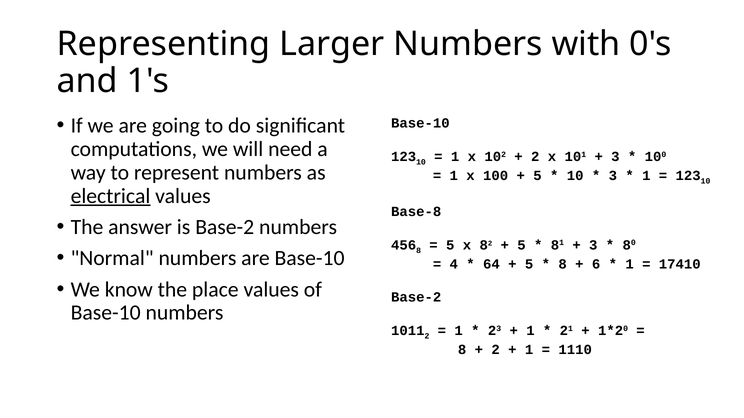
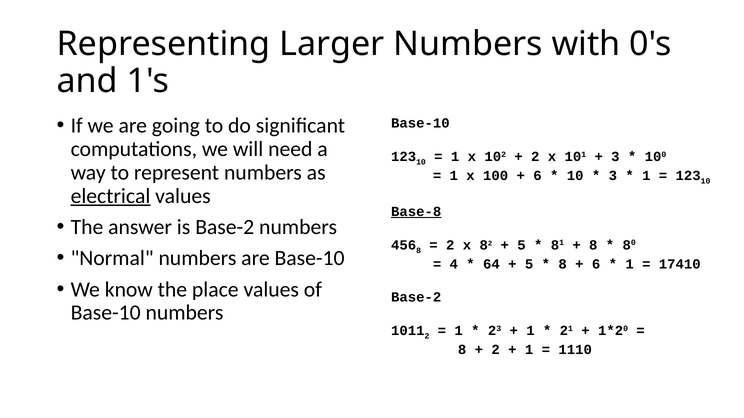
5 at (538, 176): 5 -> 6
Base-8 underline: none -> present
5 at (450, 245): 5 -> 2
3 at (593, 245): 3 -> 8
